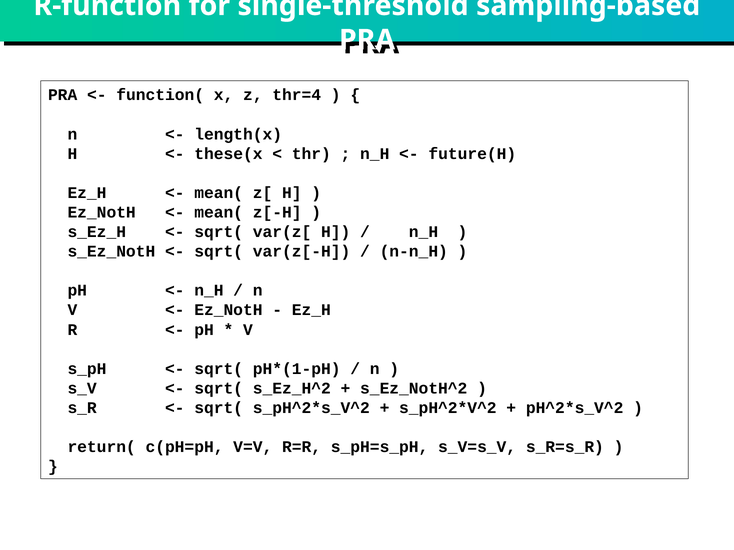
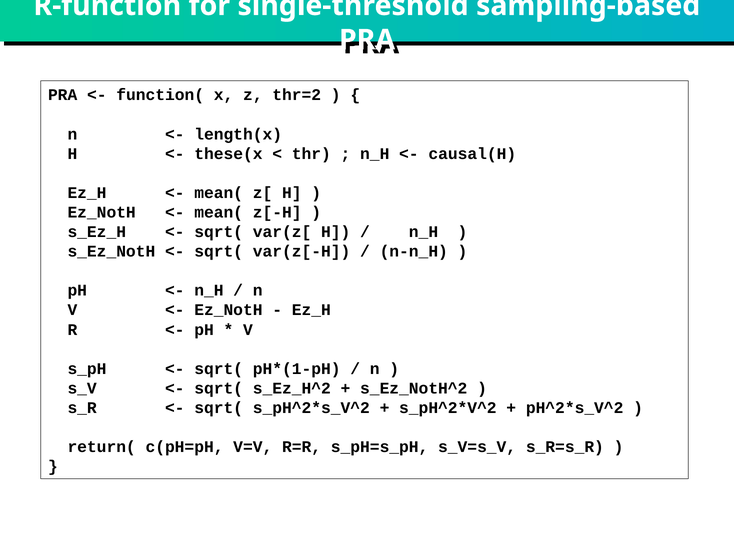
thr=4: thr=4 -> thr=2
future(H: future(H -> causal(H
